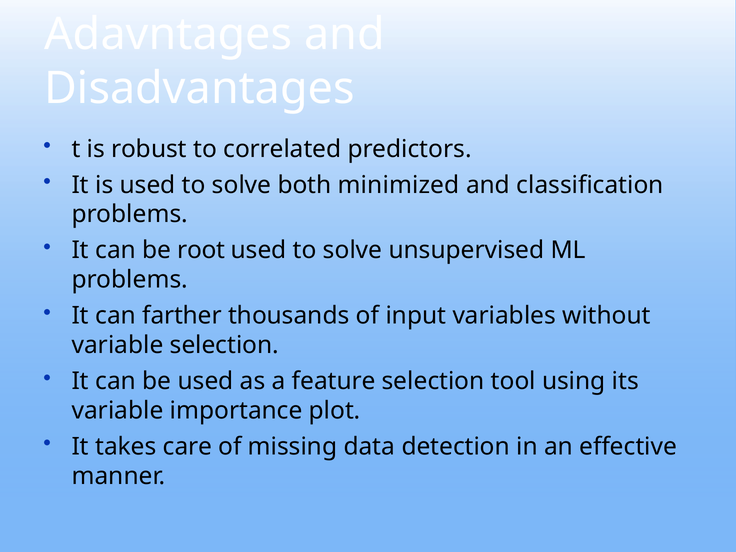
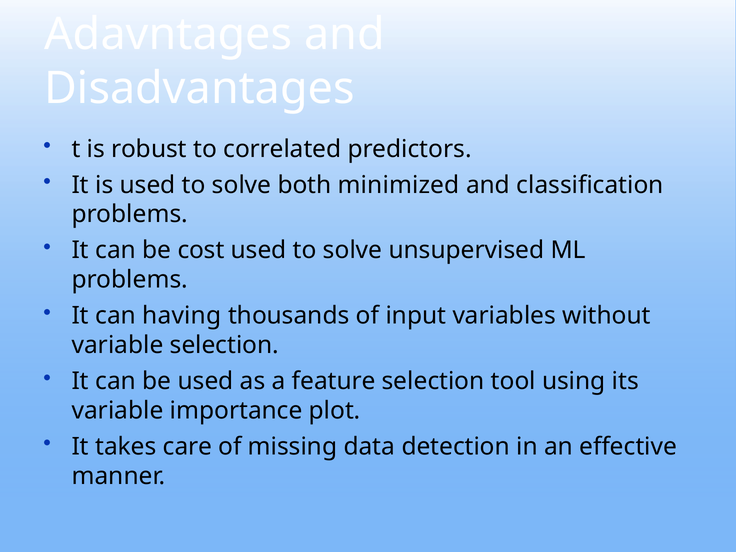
root: root -> cost
farther: farther -> having
